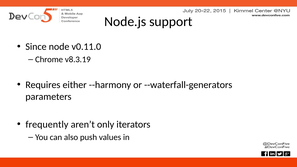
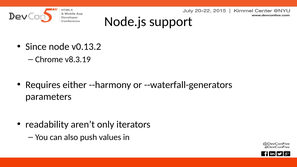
v0.11.0: v0.11.0 -> v0.13.2
frequently: frequently -> readability
